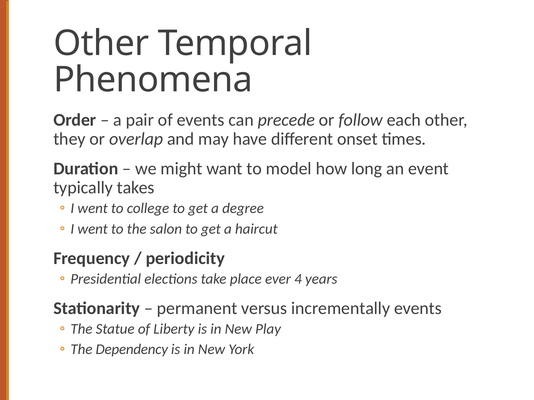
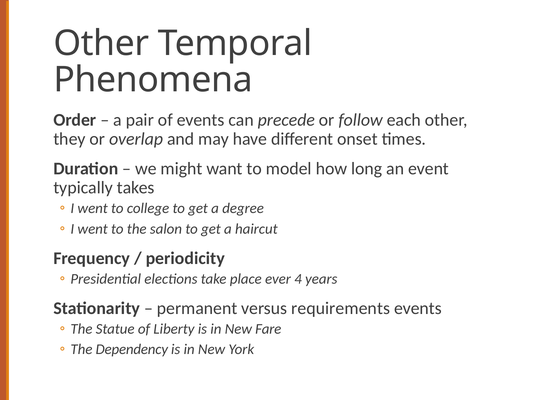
incrementally: incrementally -> requirements
Play: Play -> Fare
